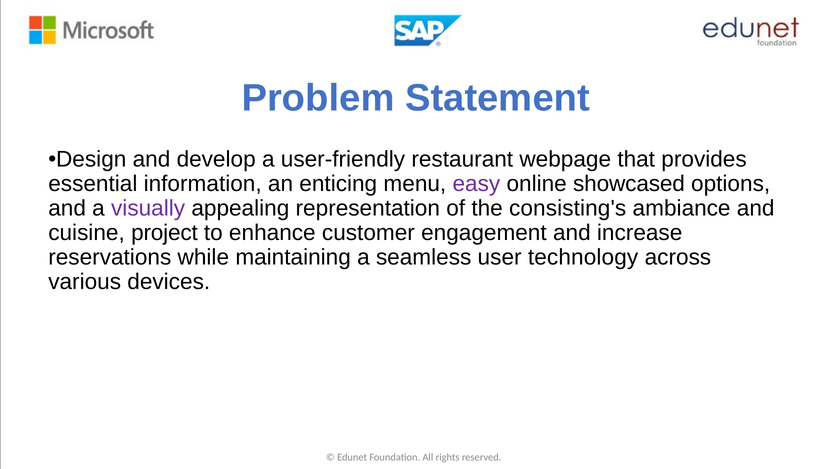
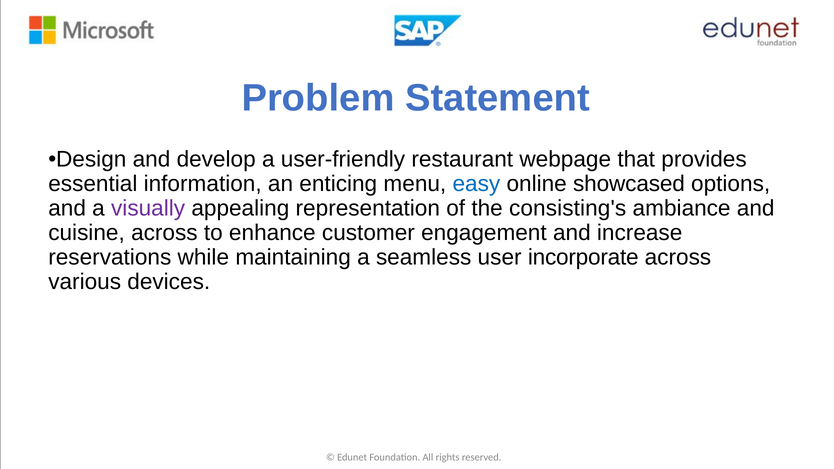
easy colour: purple -> blue
cuisine project: project -> across
technology: technology -> incorporate
